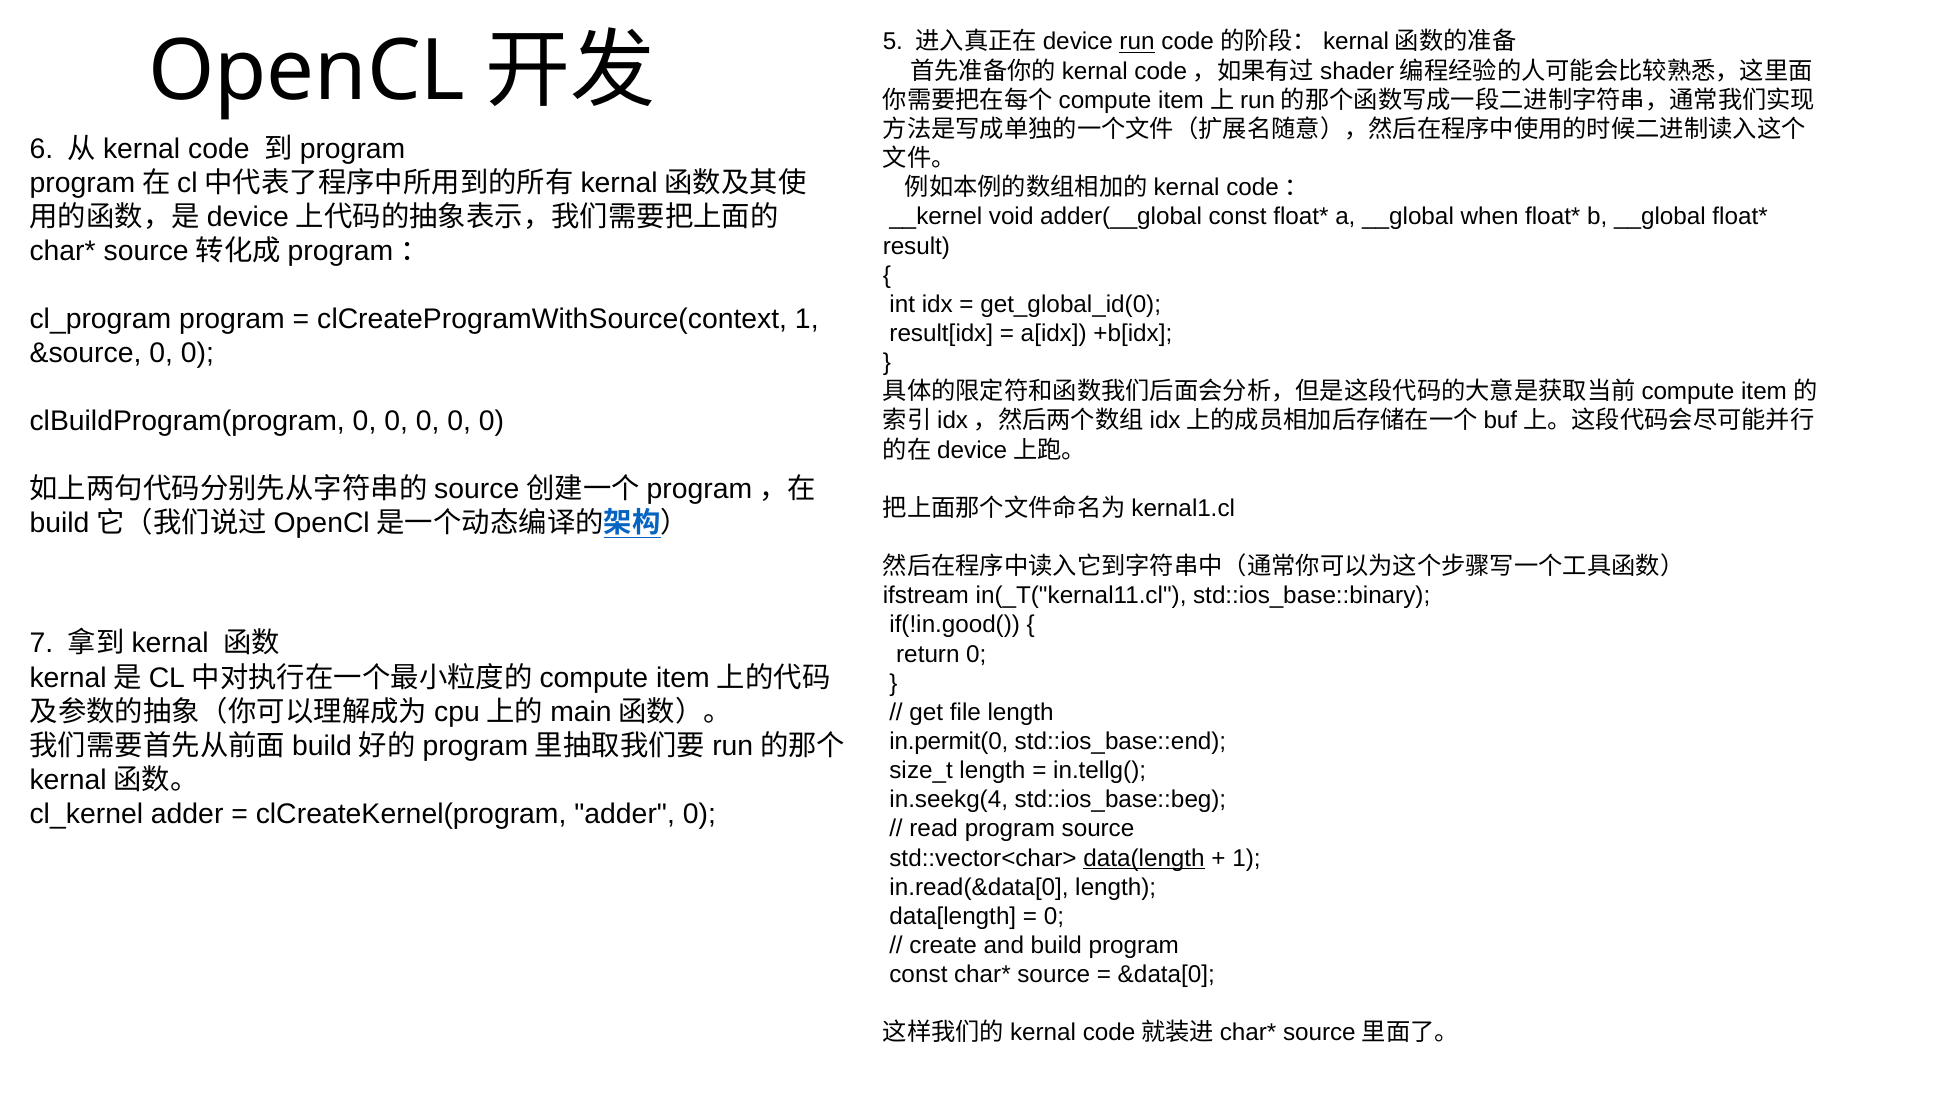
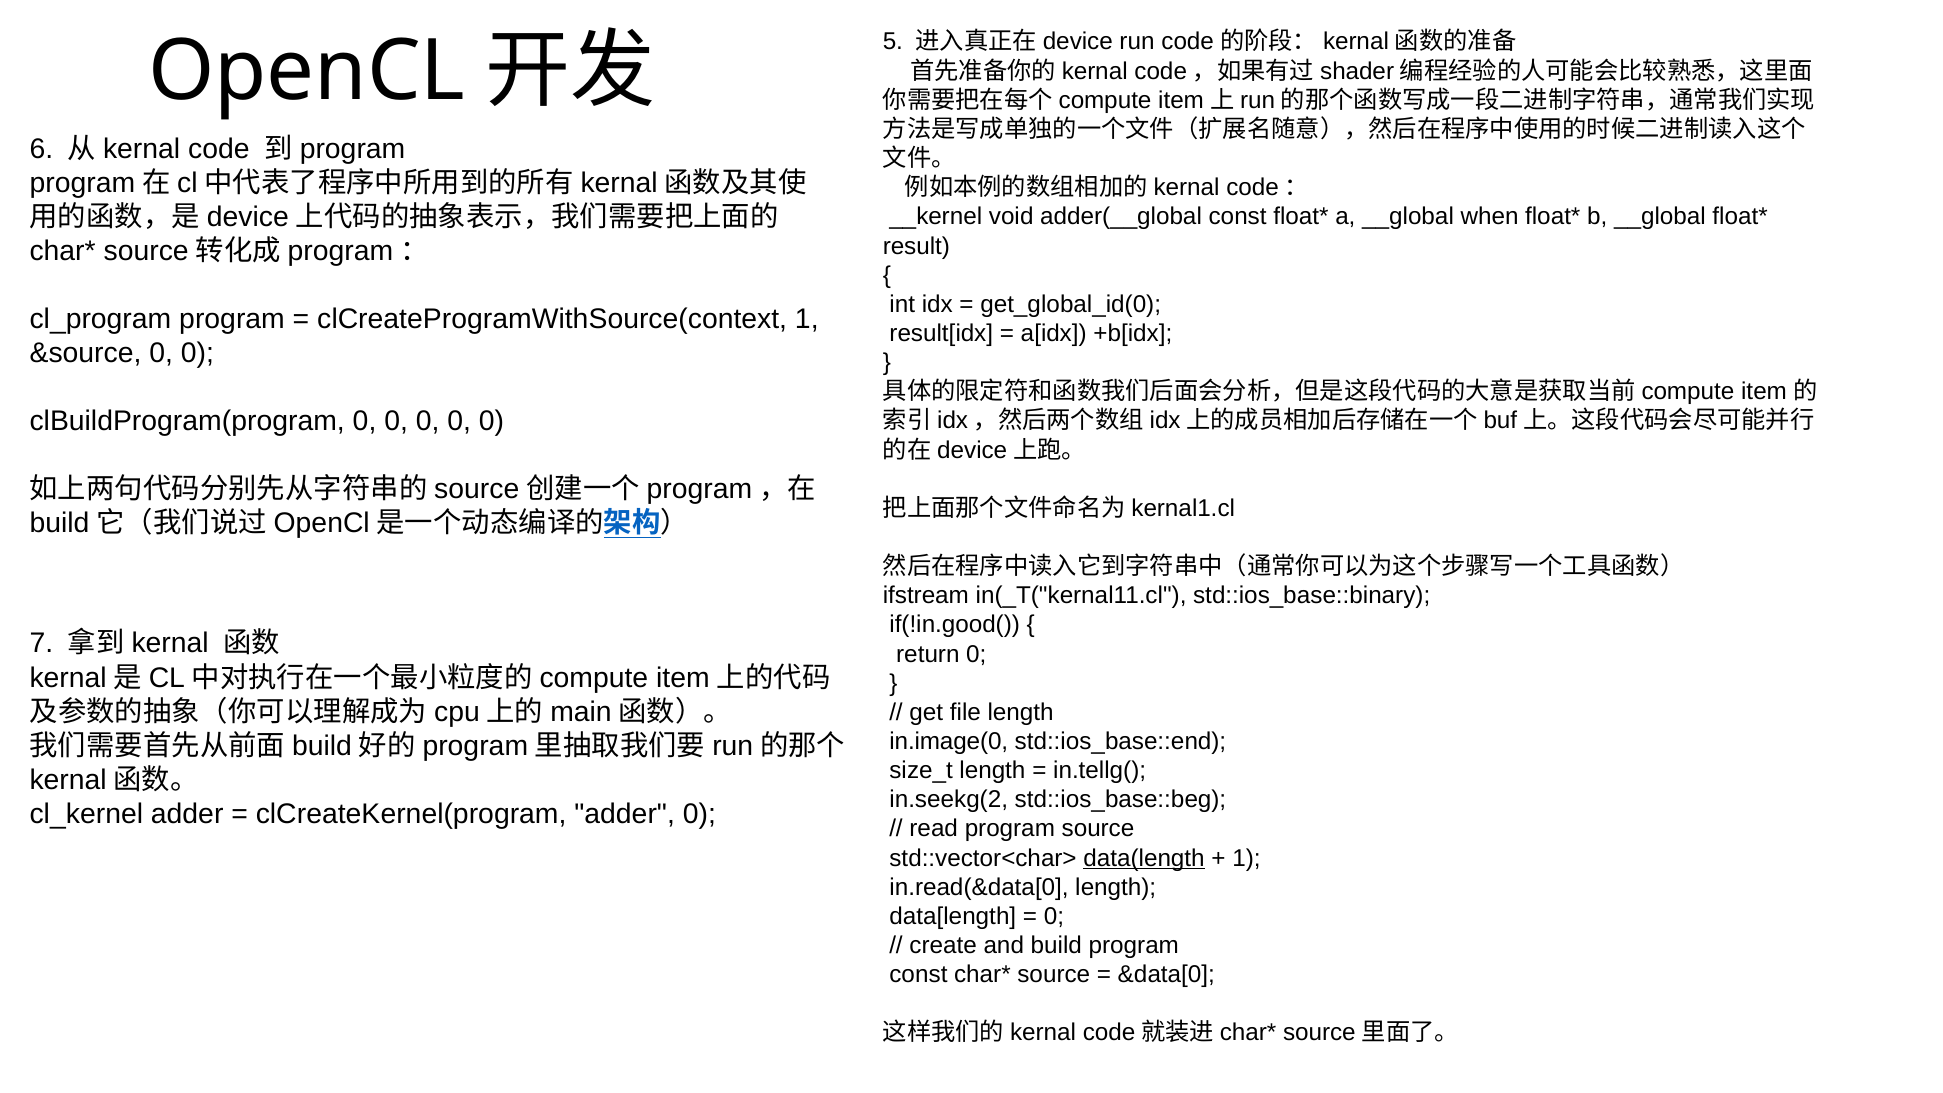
run underline: present -> none
in.permit(0: in.permit(0 -> in.image(0
in.seekg(4: in.seekg(4 -> in.seekg(2
